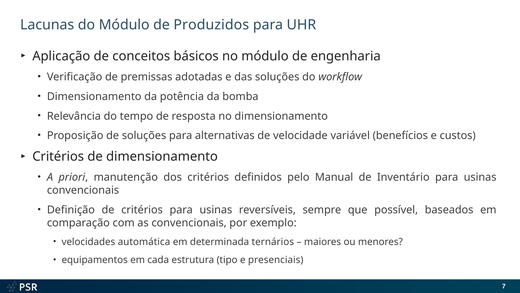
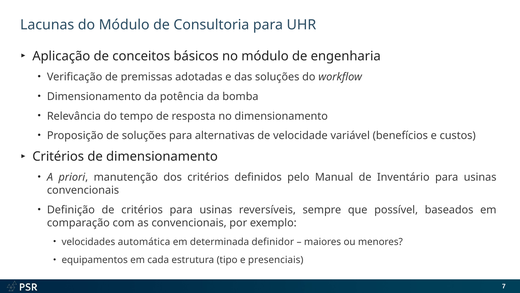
Produzidos: Produzidos -> Consultoria
ternários: ternários -> definidor
